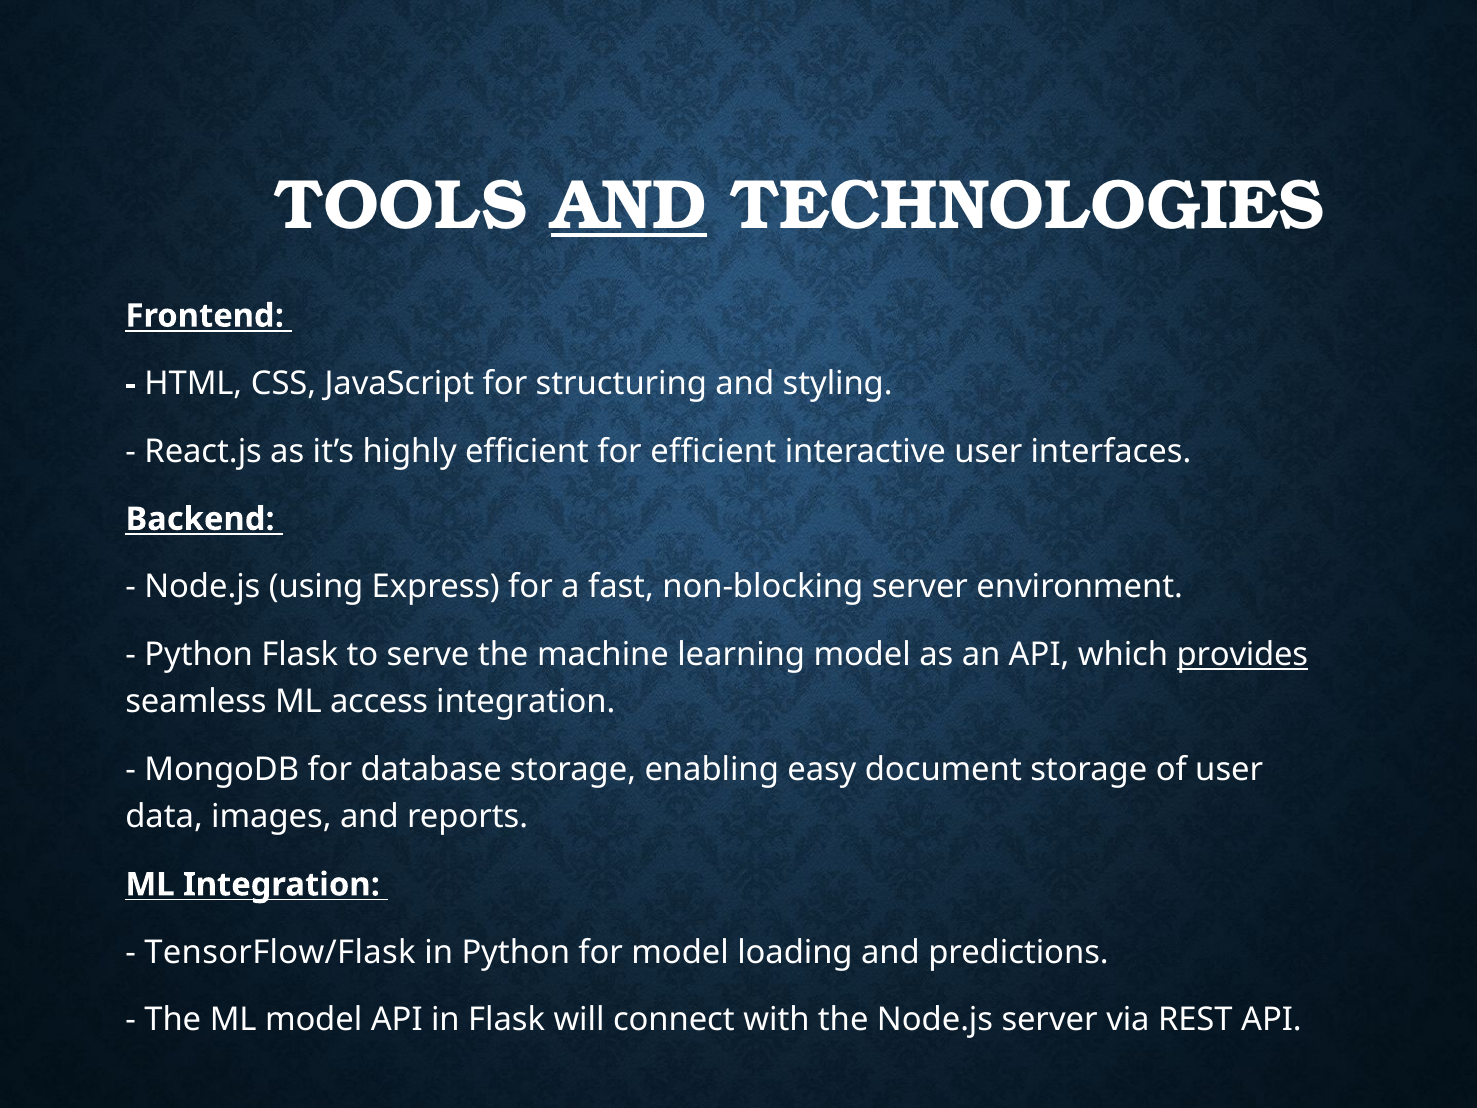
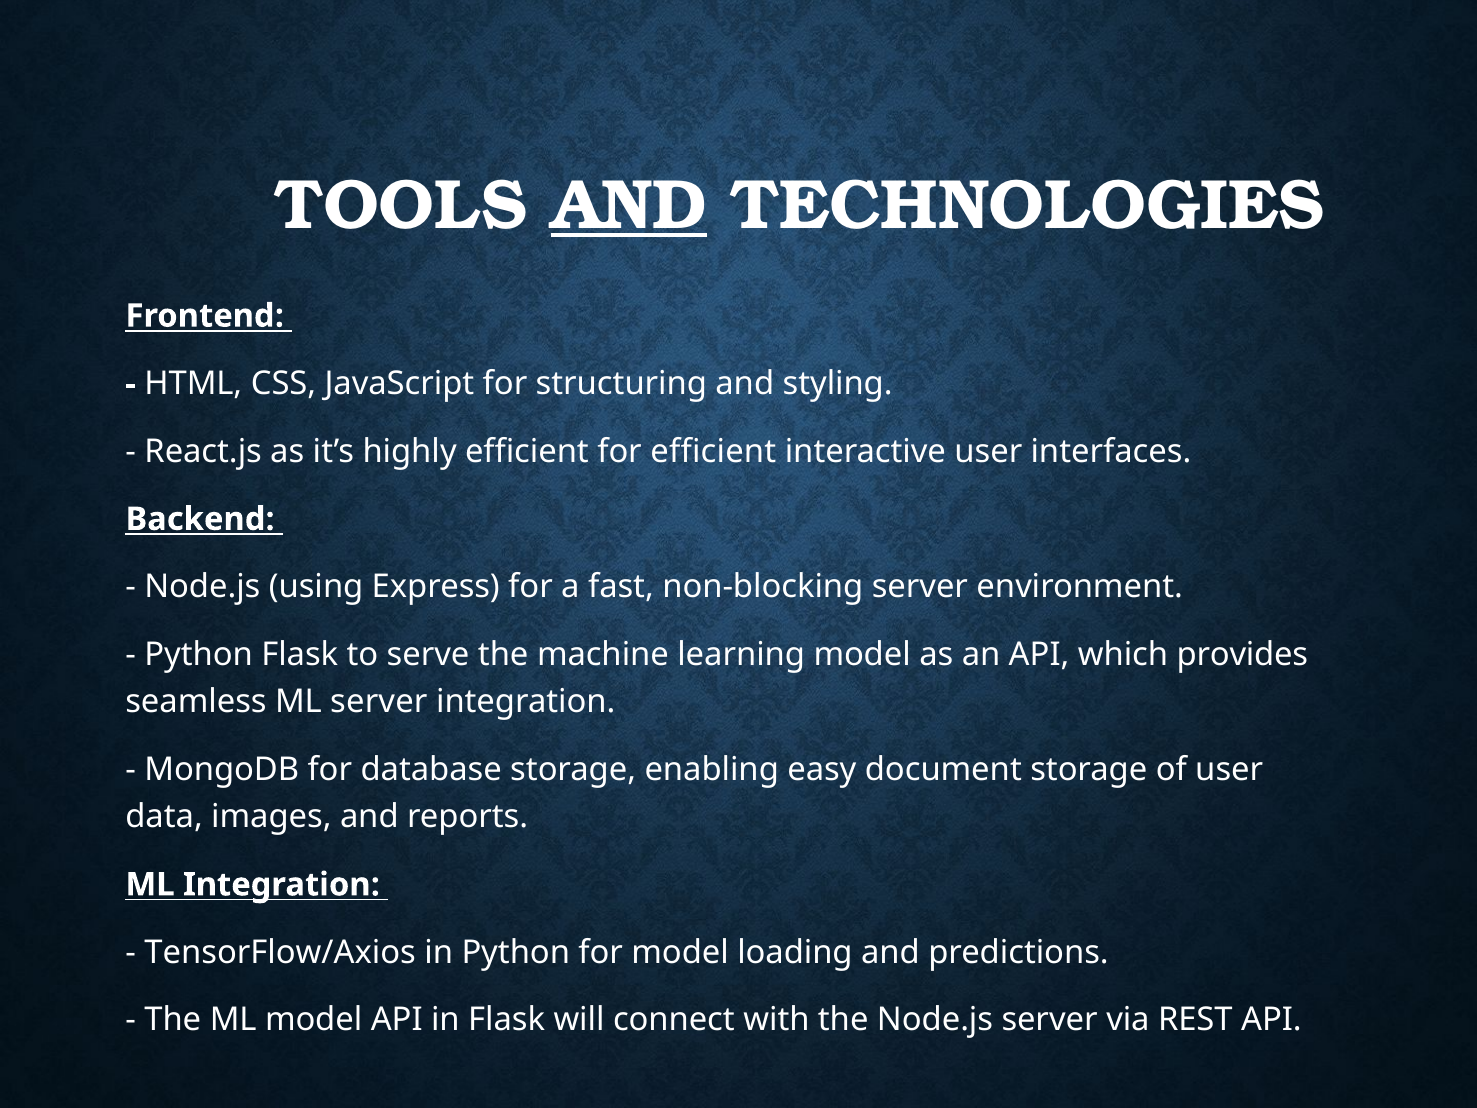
provides underline: present -> none
ML access: access -> server
TensorFlow/Flask: TensorFlow/Flask -> TensorFlow/Axios
